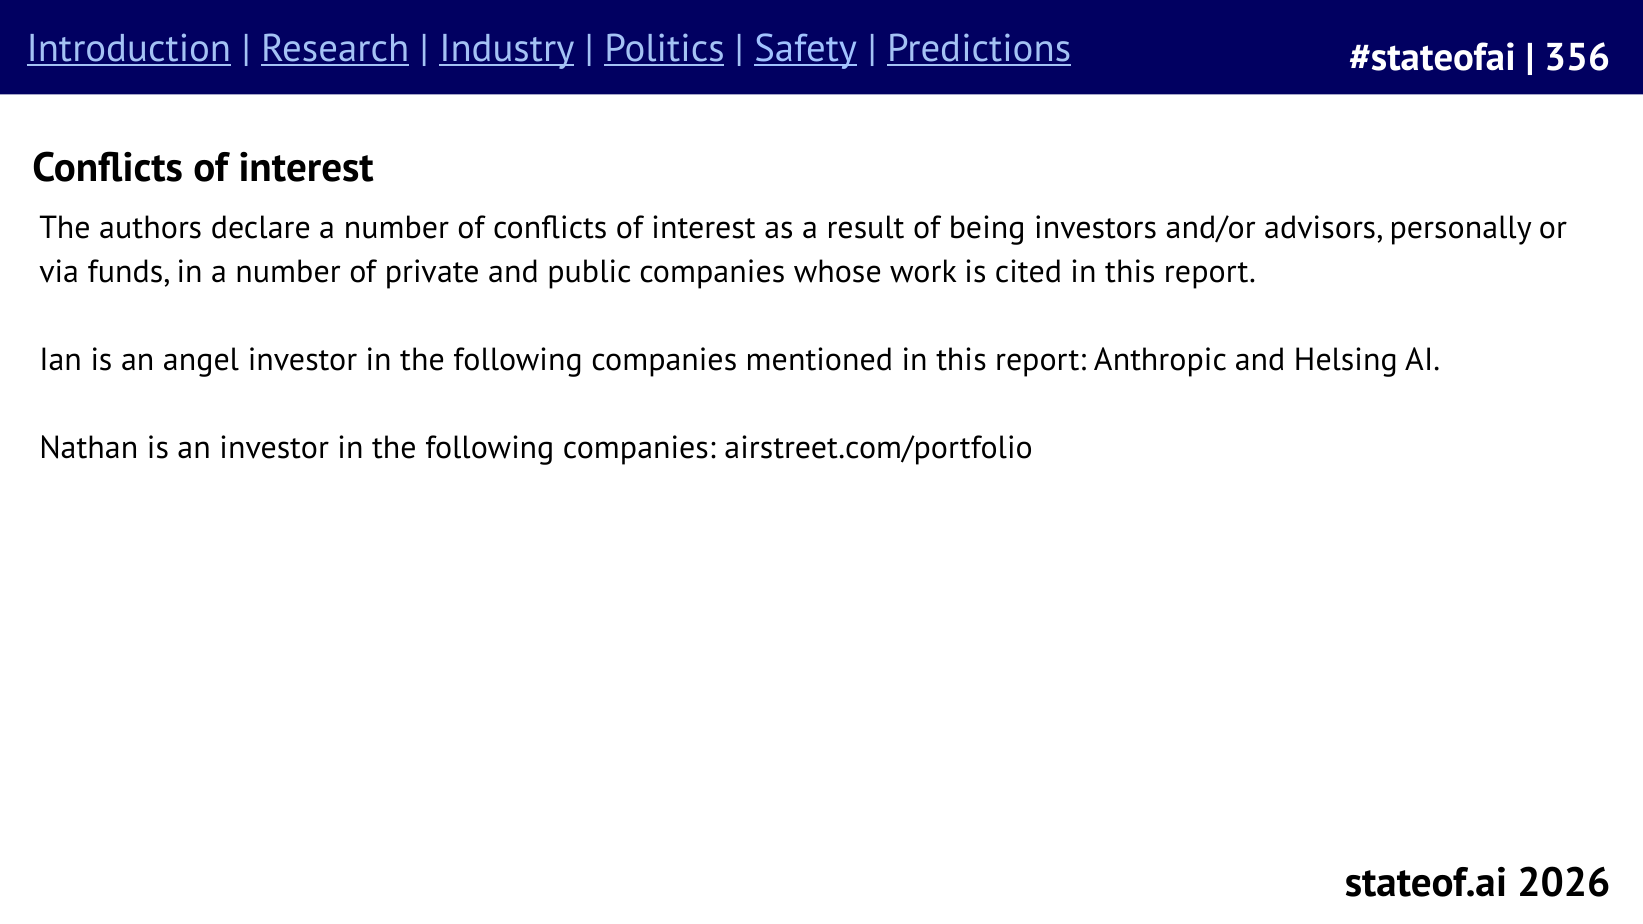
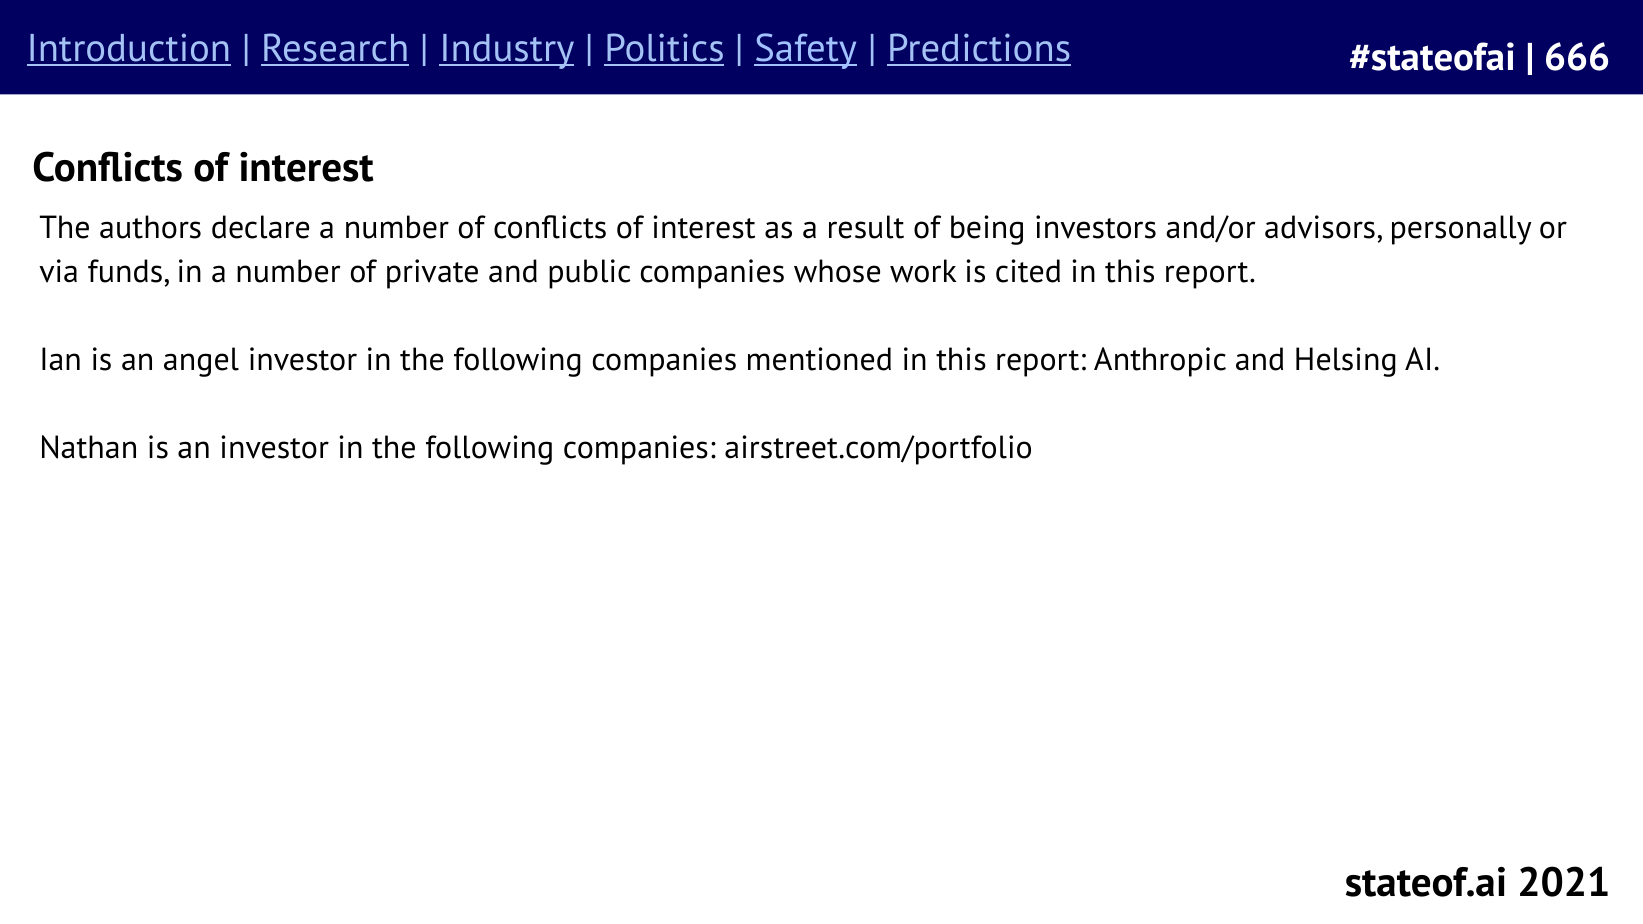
356: 356 -> 666
2026: 2026 -> 2021
